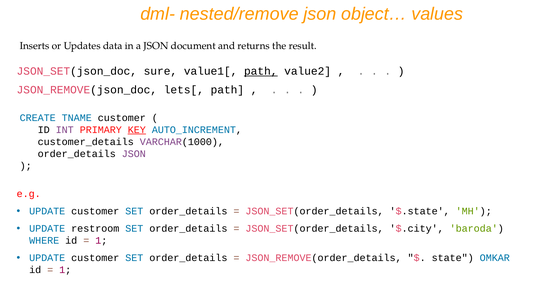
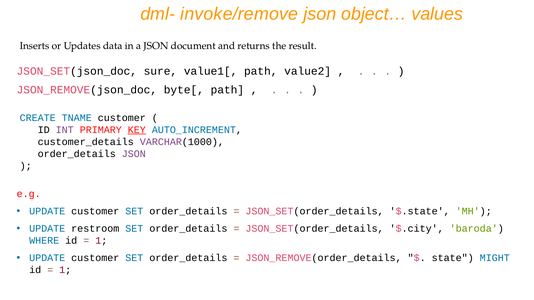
nested/remove: nested/remove -> invoke/remove
path at (261, 71) underline: present -> none
lets[: lets[ -> byte[
OMKAR: OMKAR -> MIGHT
